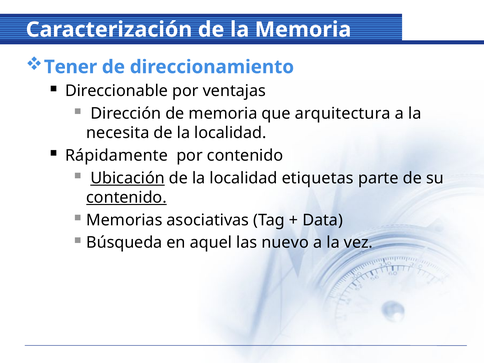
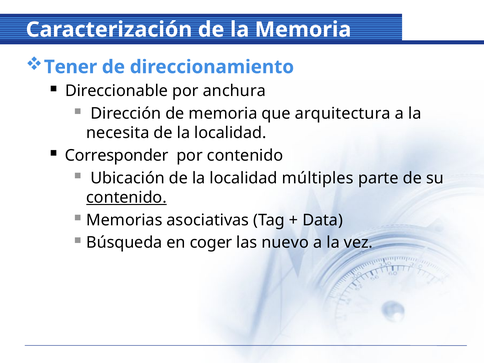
ventajas: ventajas -> anchura
Rápidamente: Rápidamente -> Corresponder
Ubicación underline: present -> none
etiquetas: etiquetas -> múltiples
aquel: aquel -> coger
